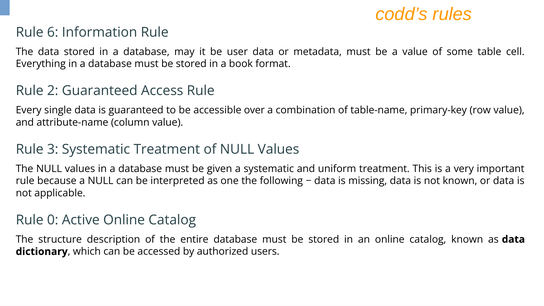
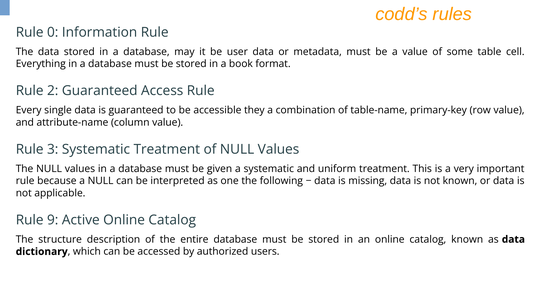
6: 6 -> 0
over: over -> they
0: 0 -> 9
